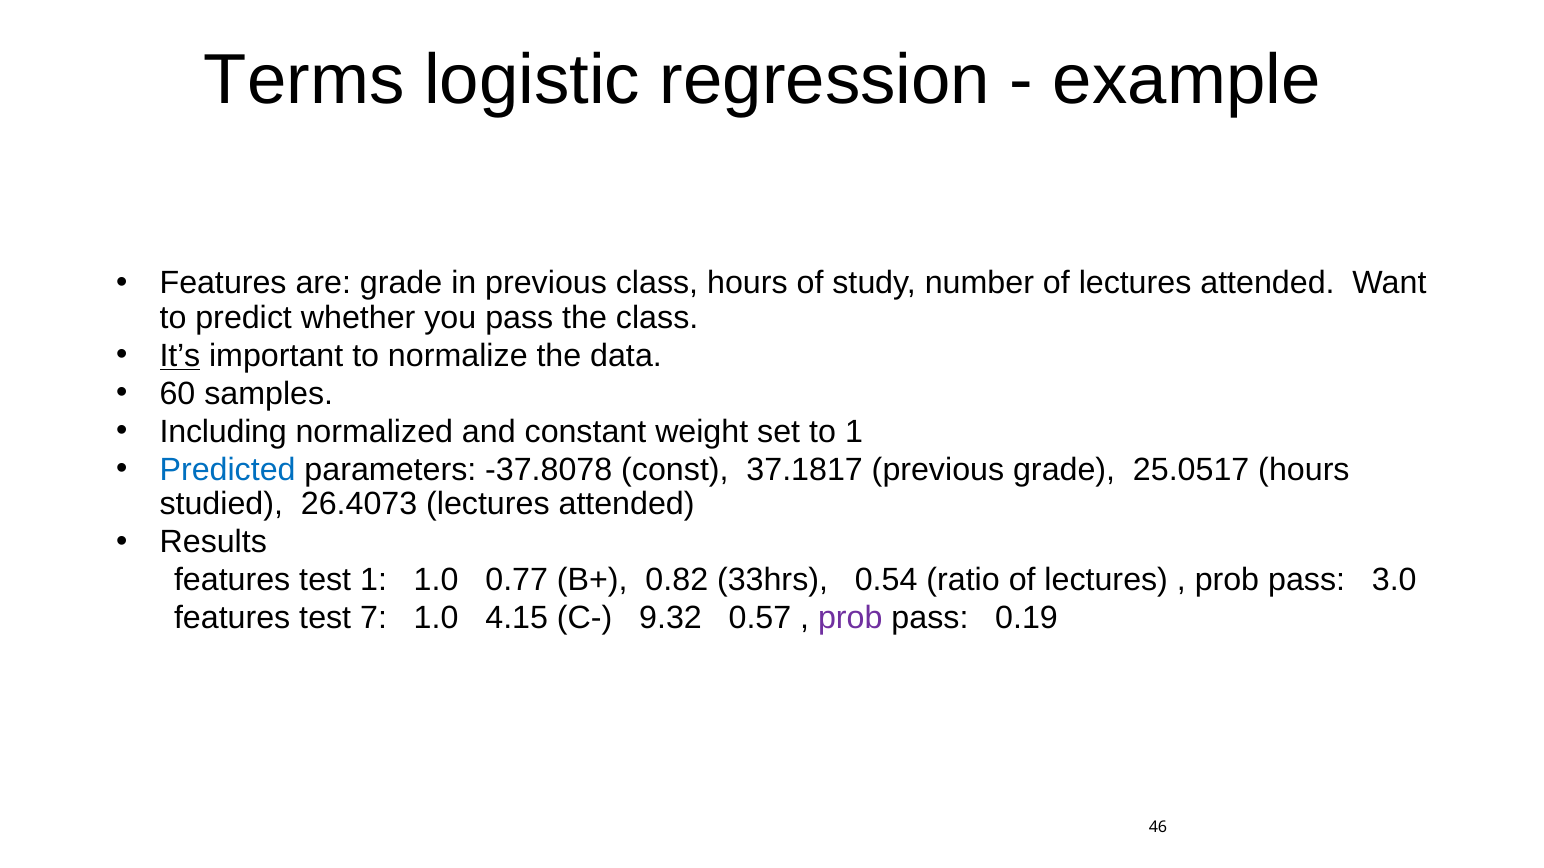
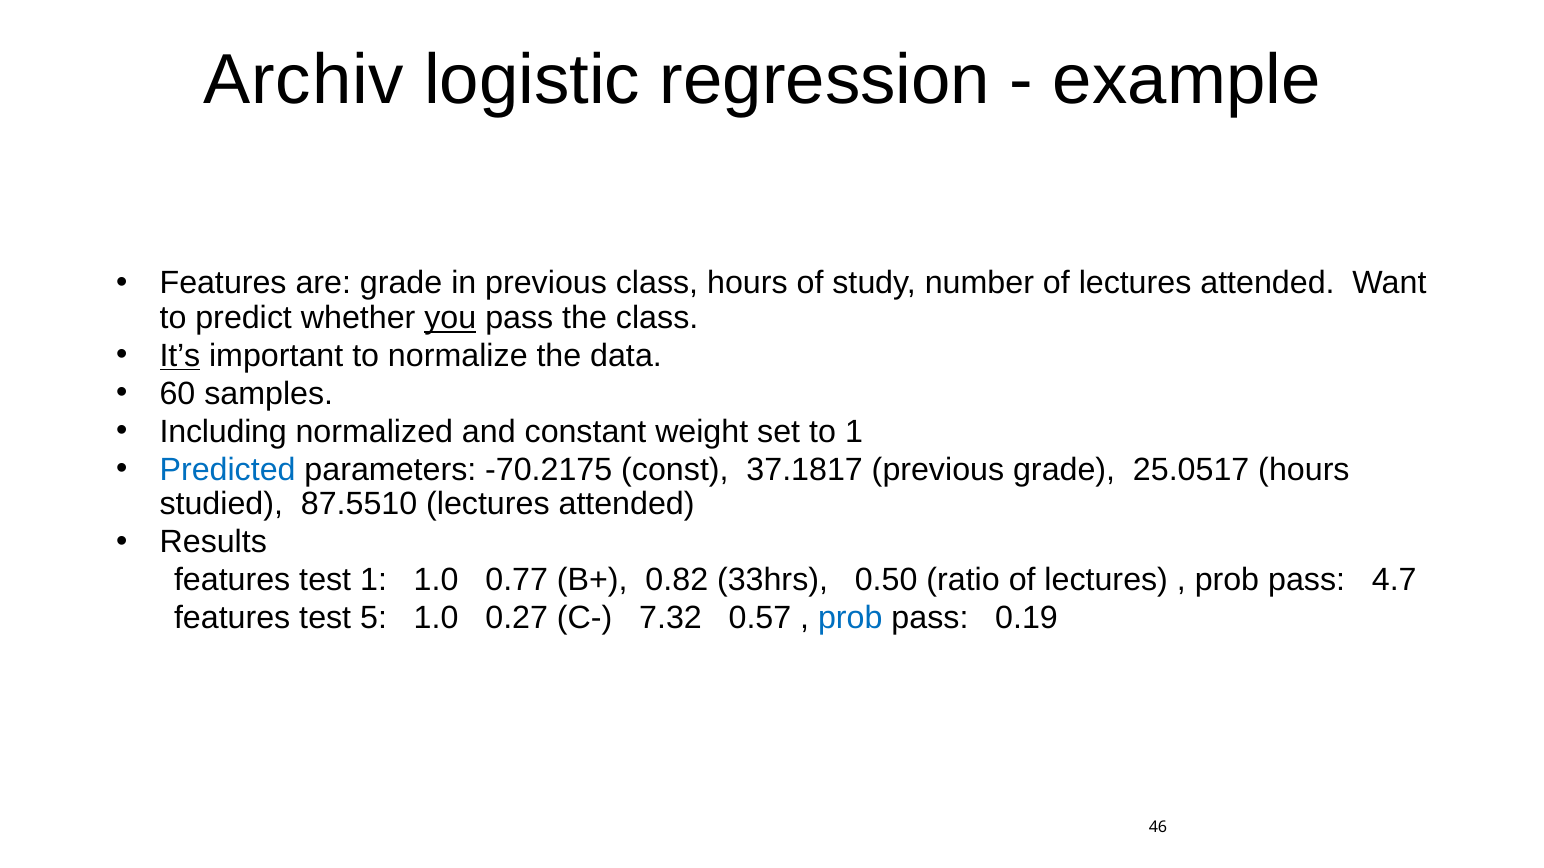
Terms: Terms -> Archiv
you underline: none -> present
-37.8078: -37.8078 -> -70.2175
26.4073: 26.4073 -> 87.5510
0.54: 0.54 -> 0.50
3.0: 3.0 -> 4.7
7: 7 -> 5
4.15: 4.15 -> 0.27
9.32: 9.32 -> 7.32
prob at (850, 618) colour: purple -> blue
